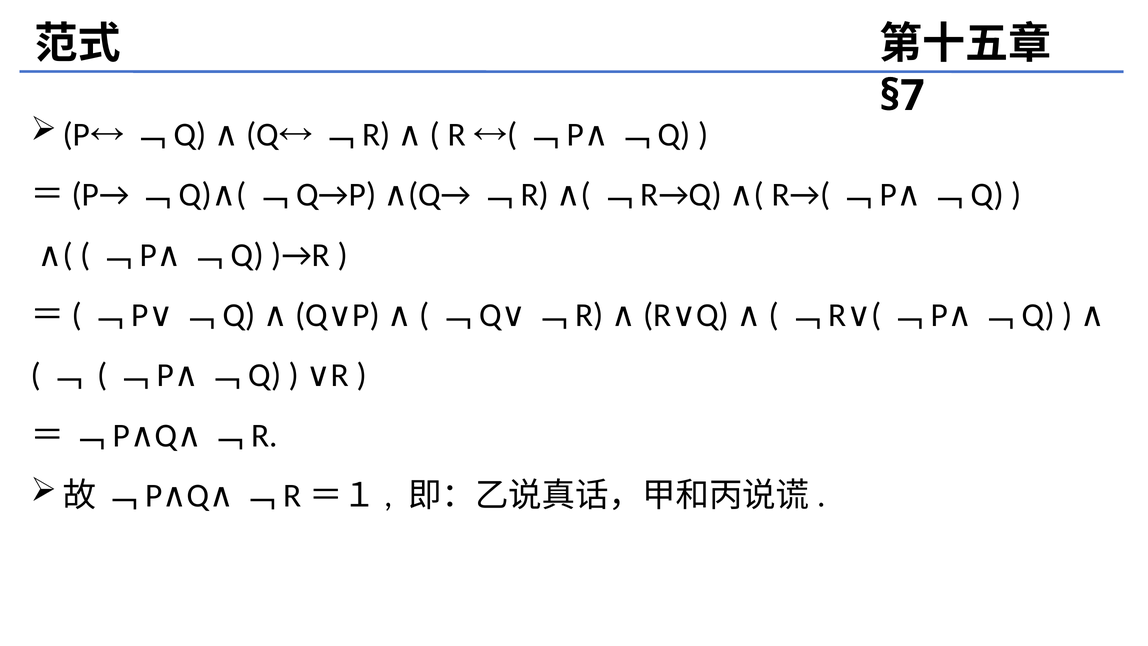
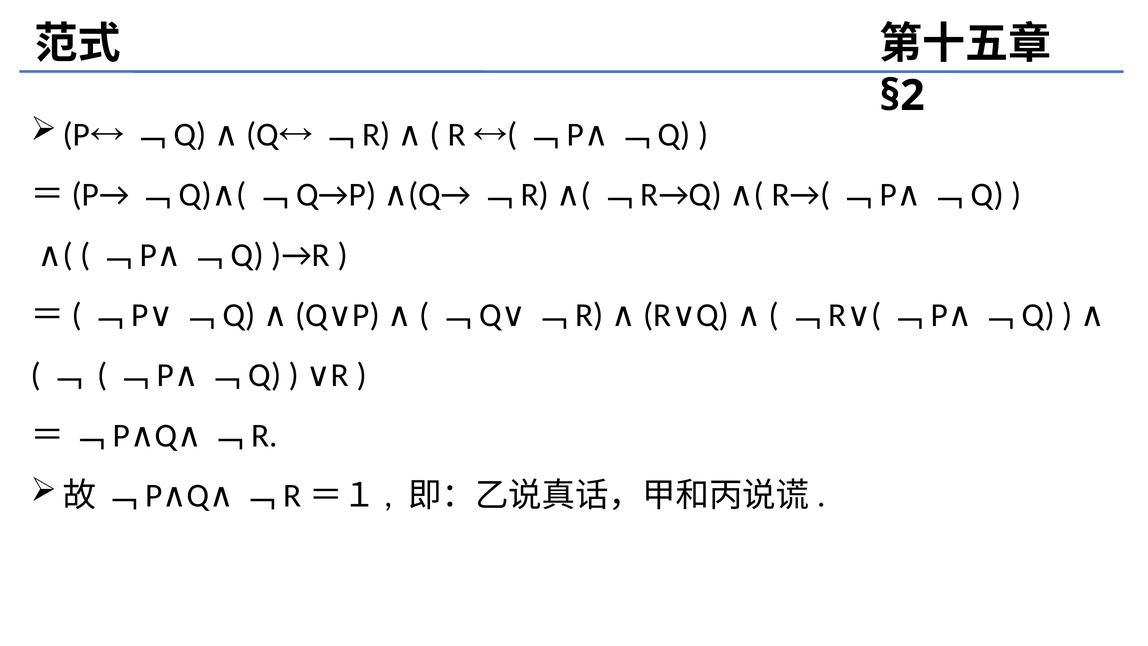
§7: §7 -> §2
